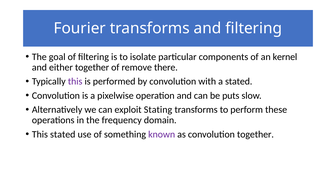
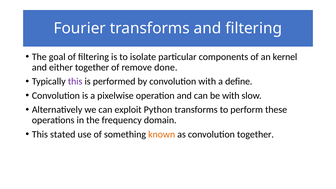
there: there -> done
a stated: stated -> define
be puts: puts -> with
Stating: Stating -> Python
known colour: purple -> orange
